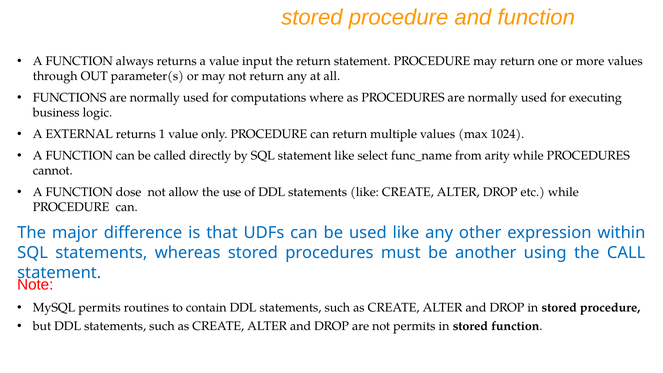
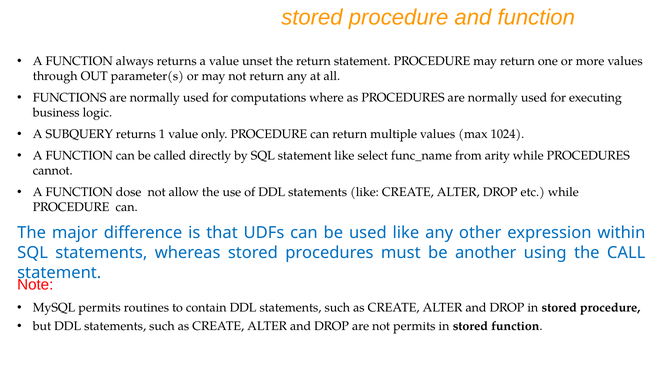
input: input -> unset
EXTERNAL: EXTERNAL -> SUBQUERY
